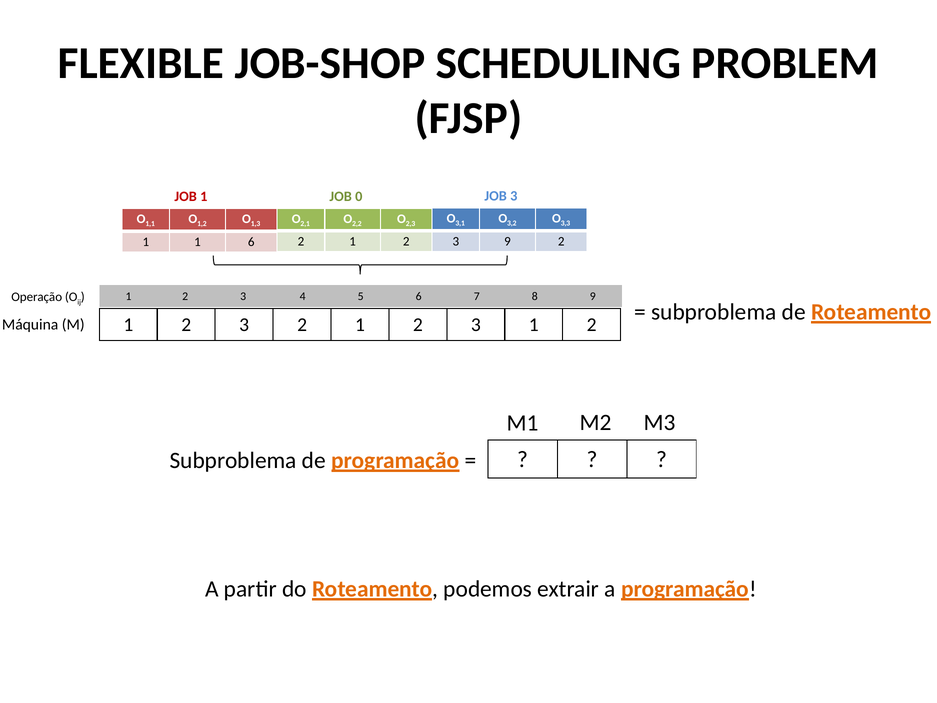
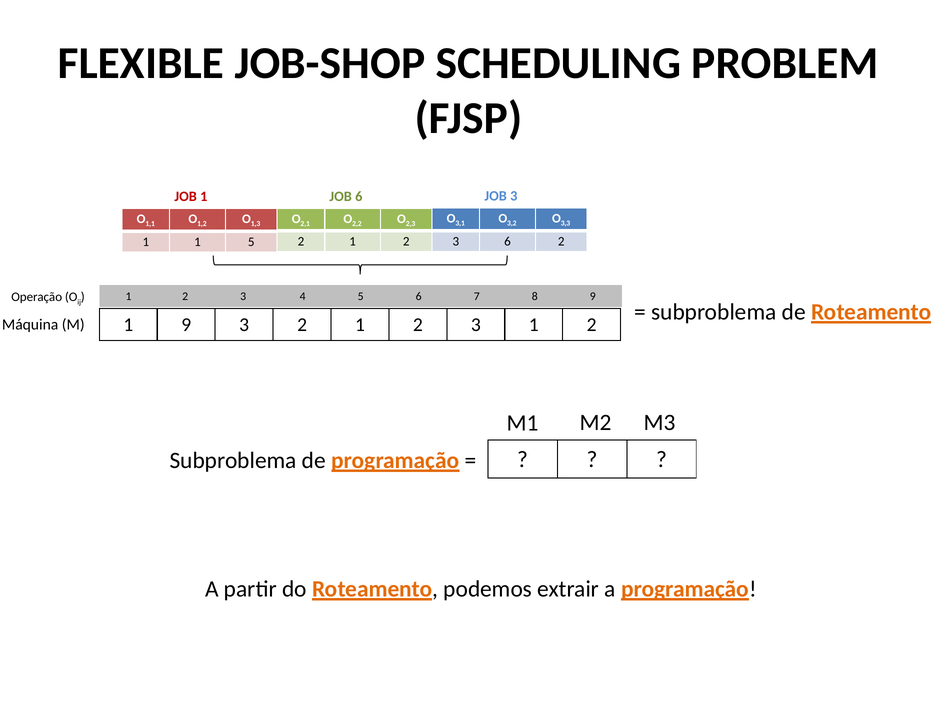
JOB 0: 0 -> 6
3 9: 9 -> 6
1 6: 6 -> 5
2 at (186, 325): 2 -> 9
